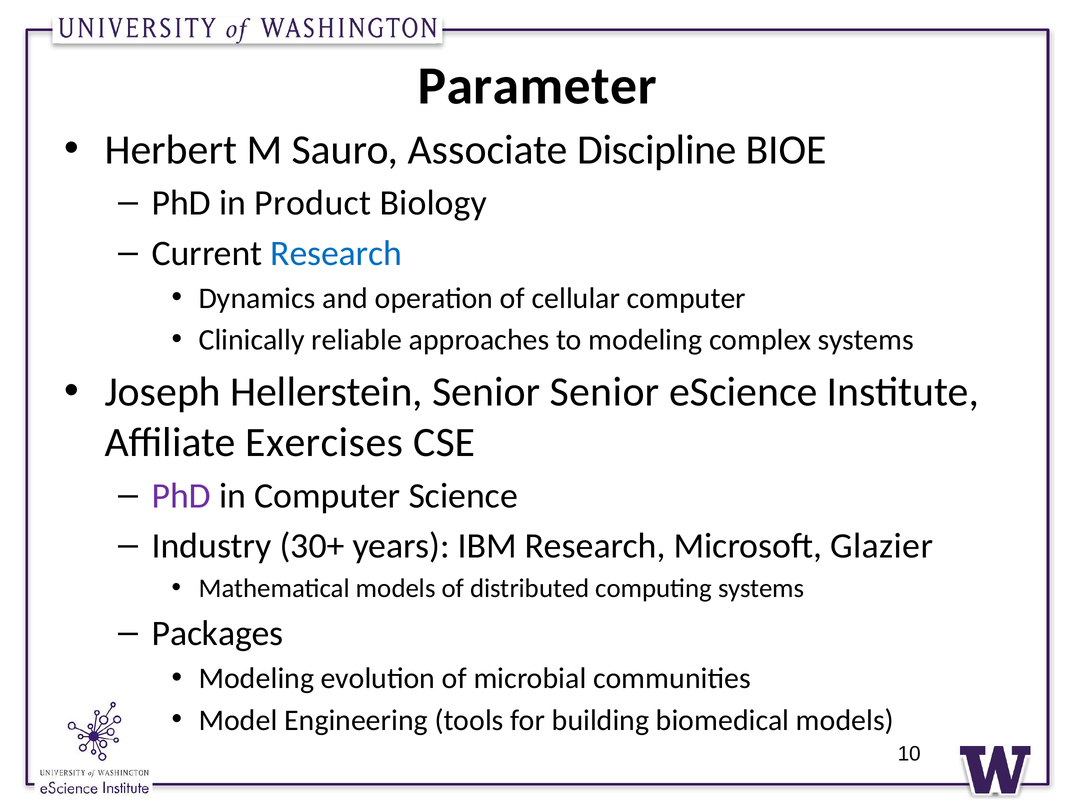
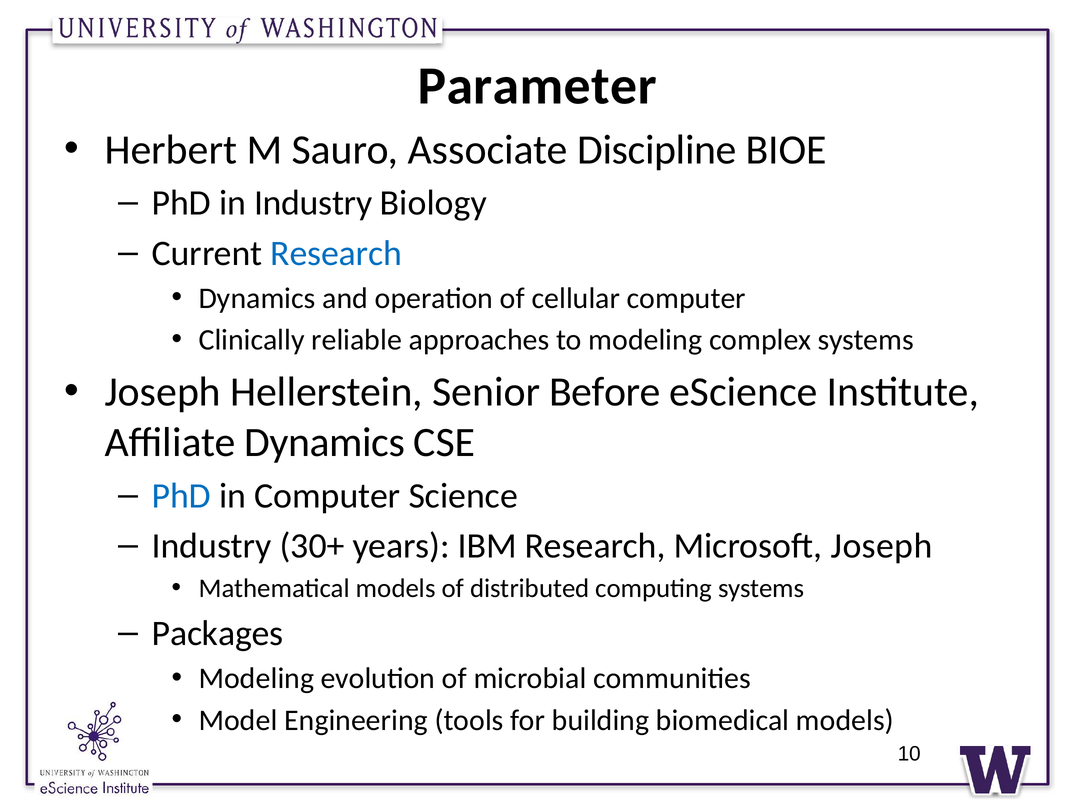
in Product: Product -> Industry
Senior Senior: Senior -> Before
Affiliate Exercises: Exercises -> Dynamics
PhD at (181, 496) colour: purple -> blue
Microsoft Glazier: Glazier -> Joseph
